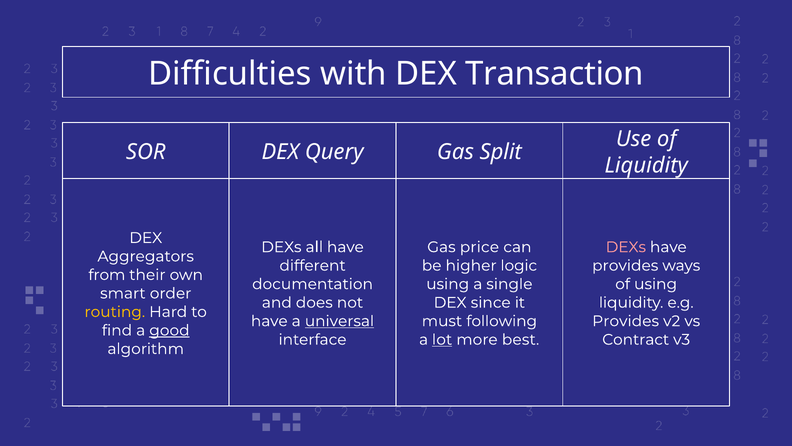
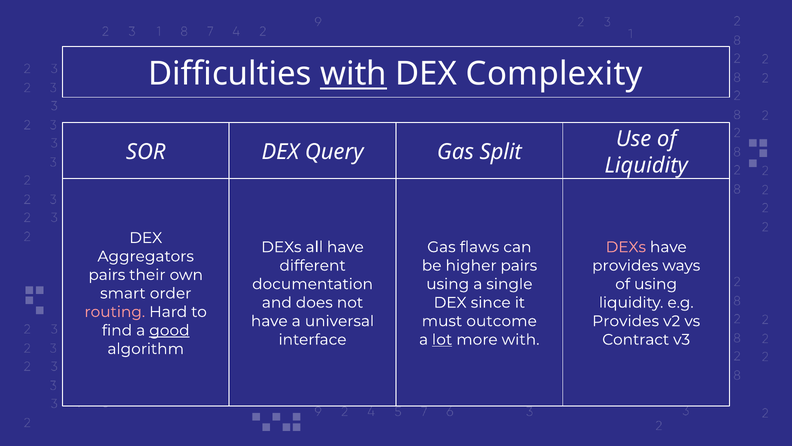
with at (353, 74) underline: none -> present
Transaction: Transaction -> Complexity
price: price -> flaws
higher logic: logic -> pairs
from at (107, 275): from -> pairs
routing colour: yellow -> pink
universal underline: present -> none
following: following -> outcome
more best: best -> with
